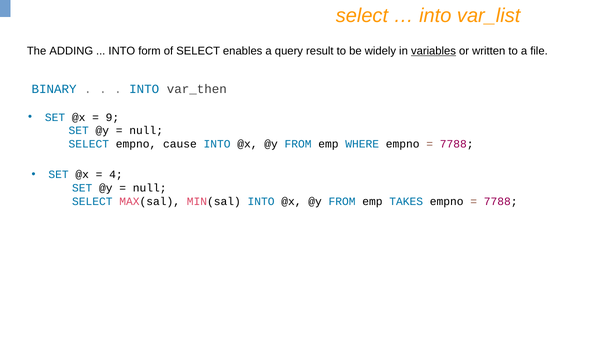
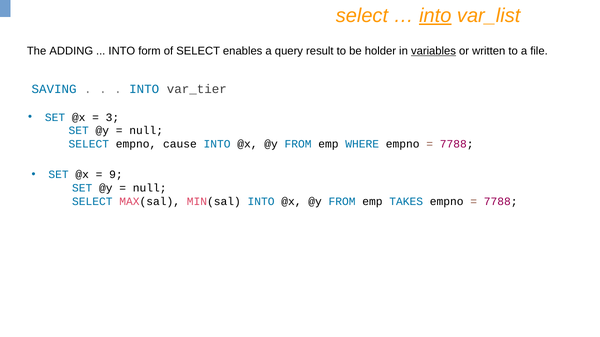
into at (435, 16) underline: none -> present
widely: widely -> holder
BINARY: BINARY -> SAVING
var_then: var_then -> var_tier
9: 9 -> 3
4: 4 -> 9
